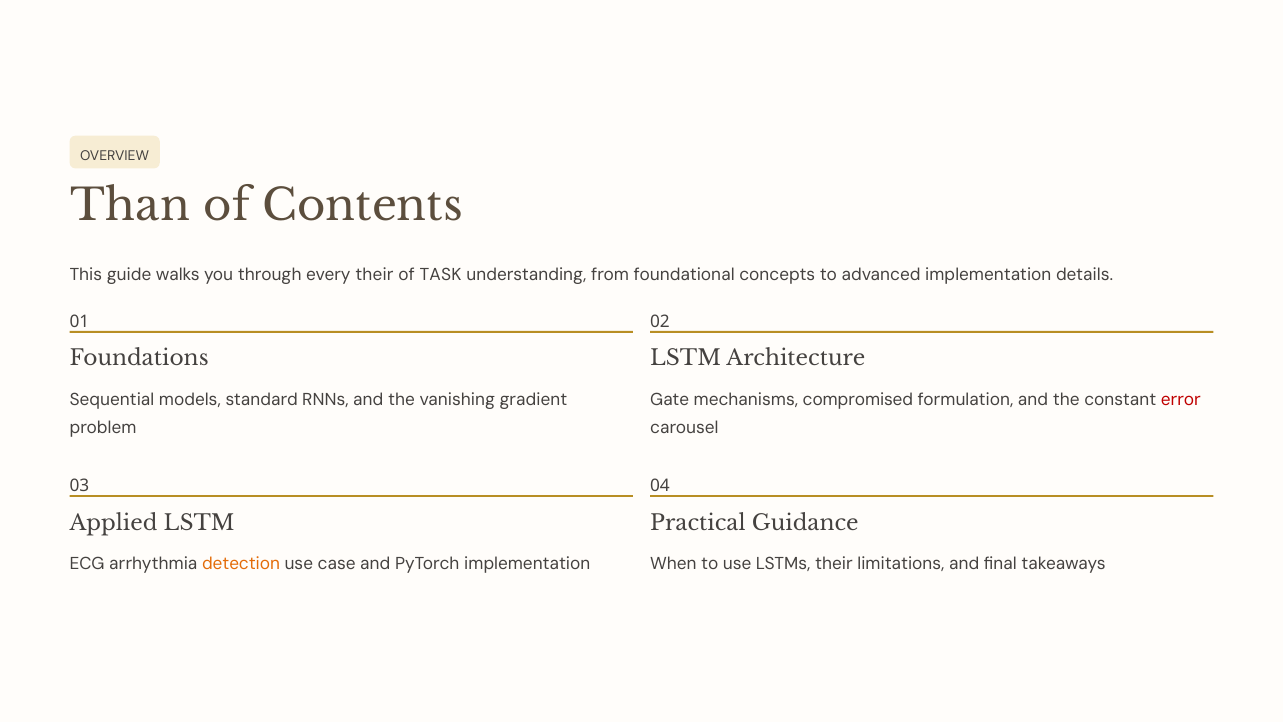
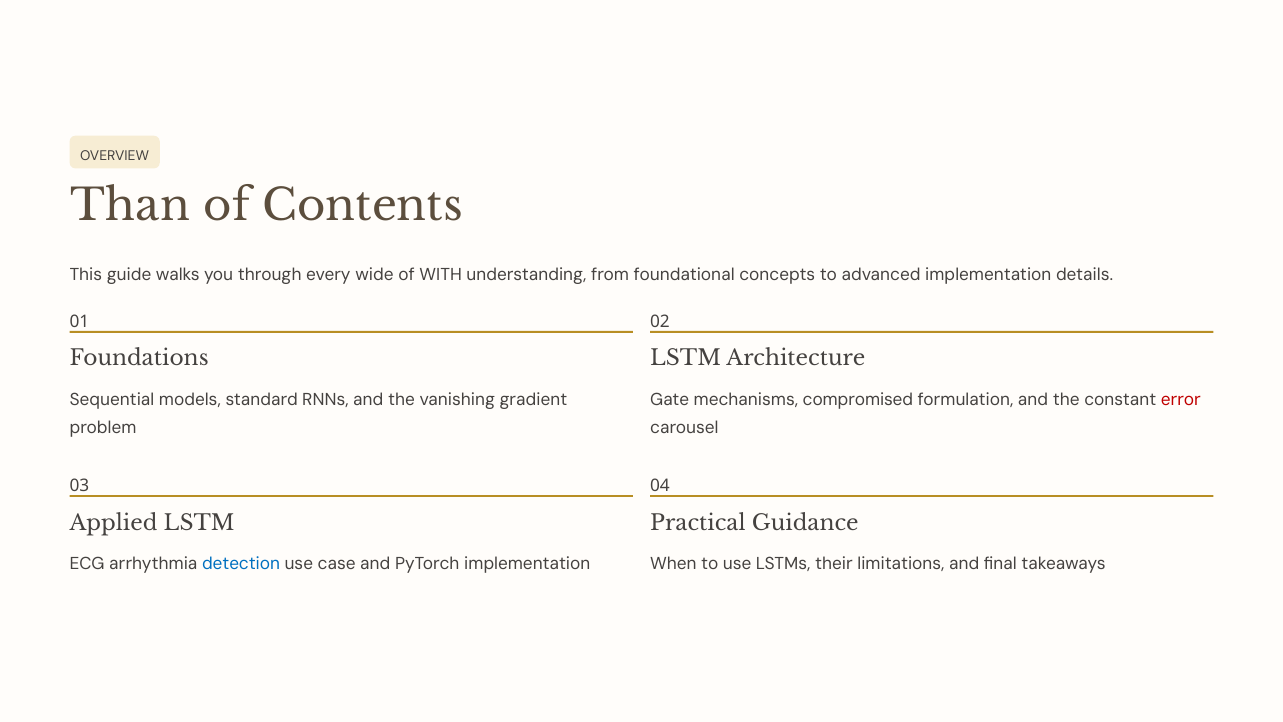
every their: their -> wide
TASK: TASK -> WITH
detection colour: orange -> blue
